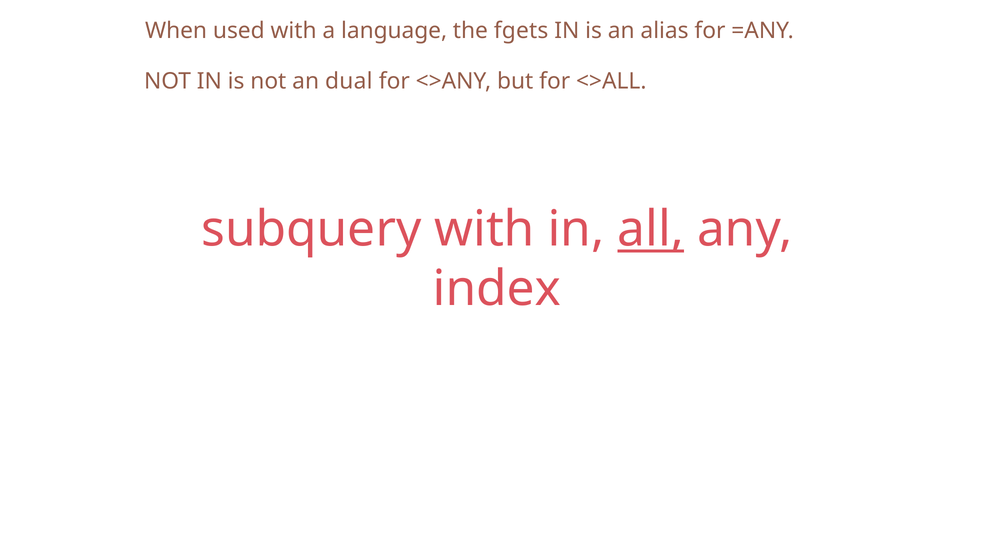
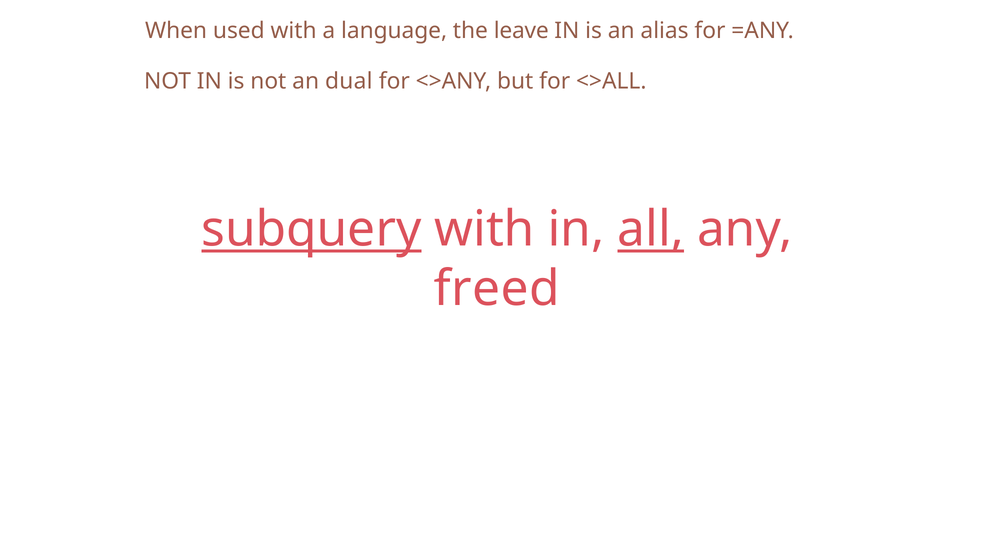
fgets: fgets -> leave
subquery underline: none -> present
index: index -> freed
